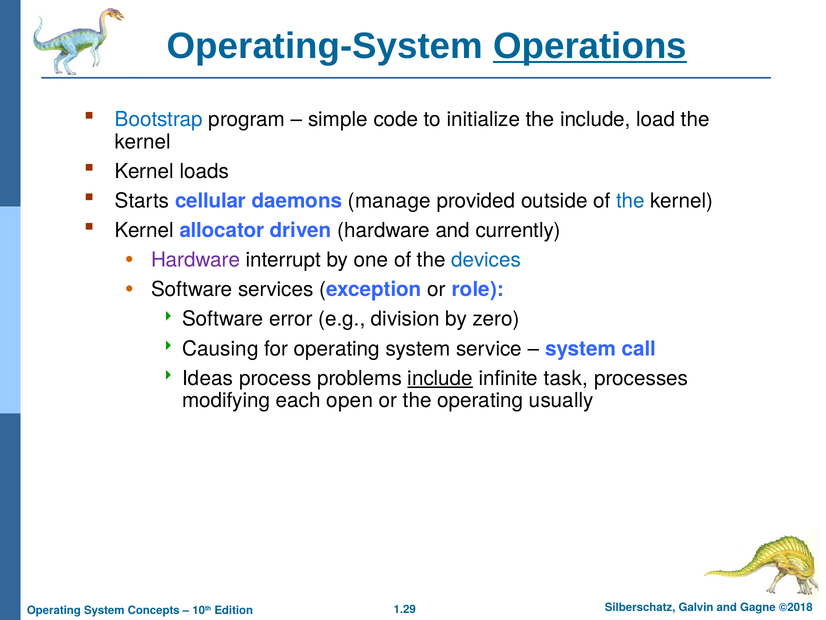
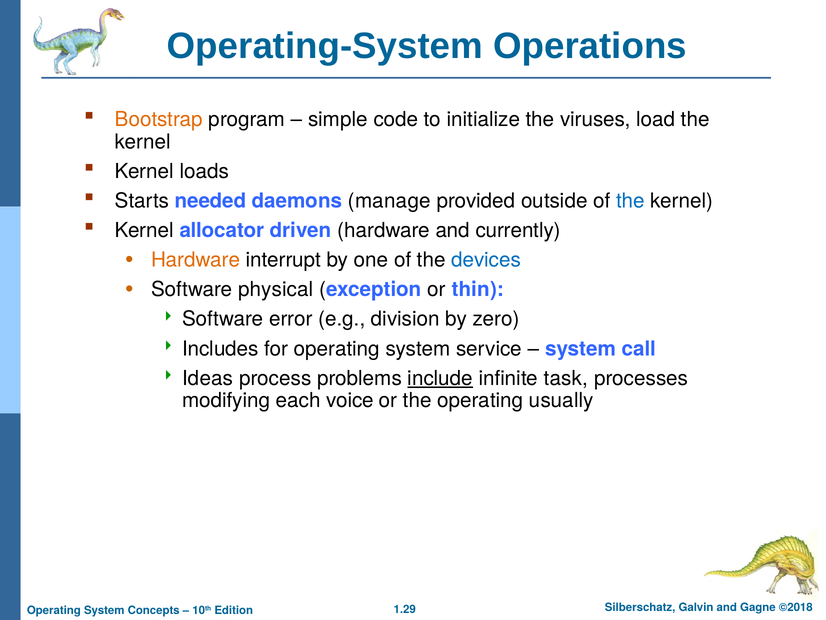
Operations underline: present -> none
Bootstrap colour: blue -> orange
the include: include -> viruses
cellular: cellular -> needed
Hardware at (196, 260) colour: purple -> orange
services: services -> physical
role: role -> thin
Causing: Causing -> Includes
open: open -> voice
